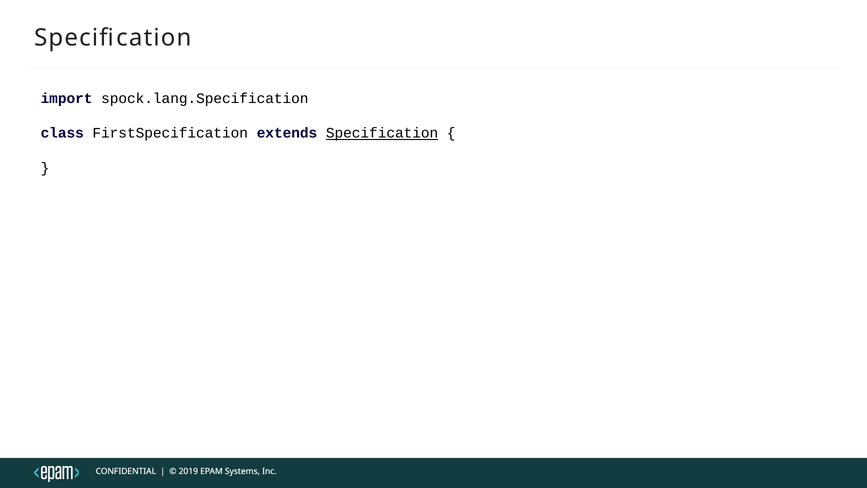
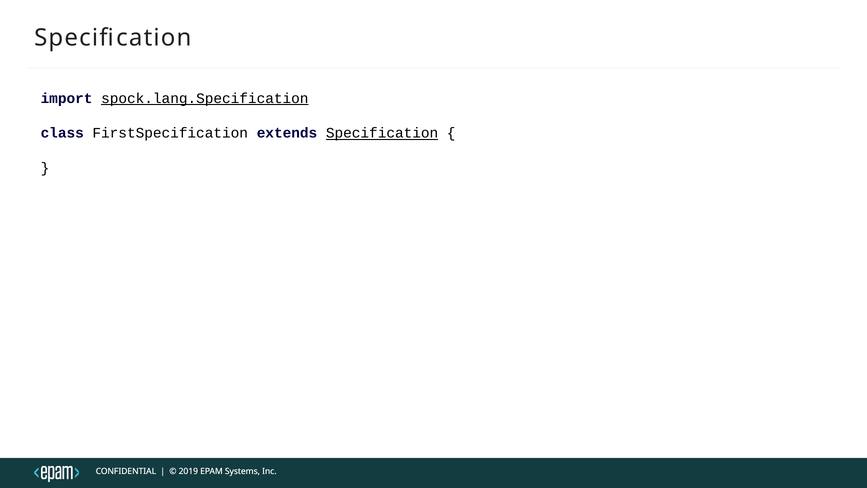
spock.lang.Specification underline: none -> present
